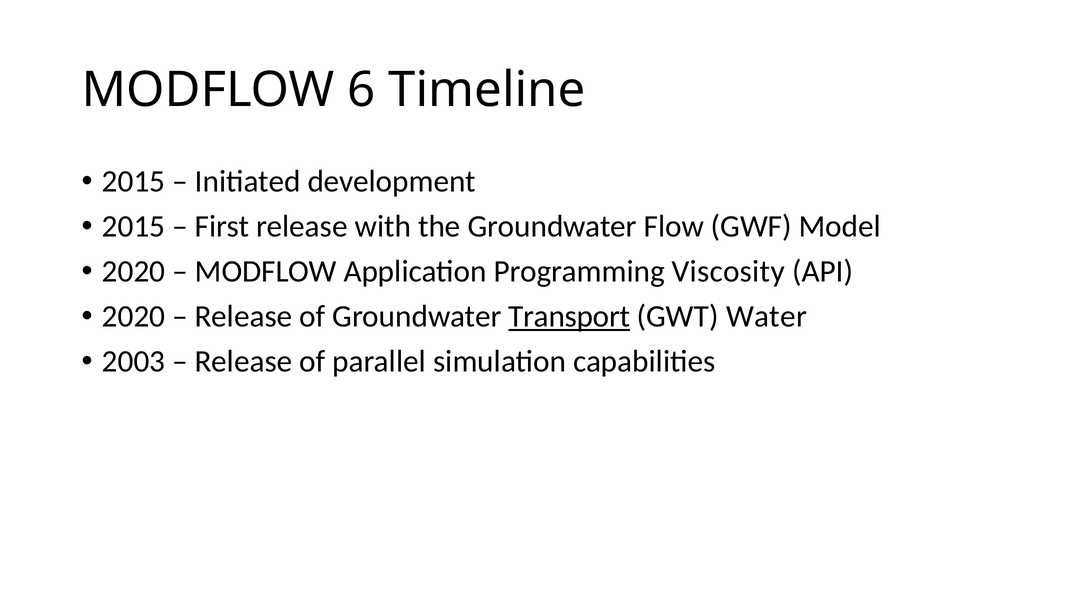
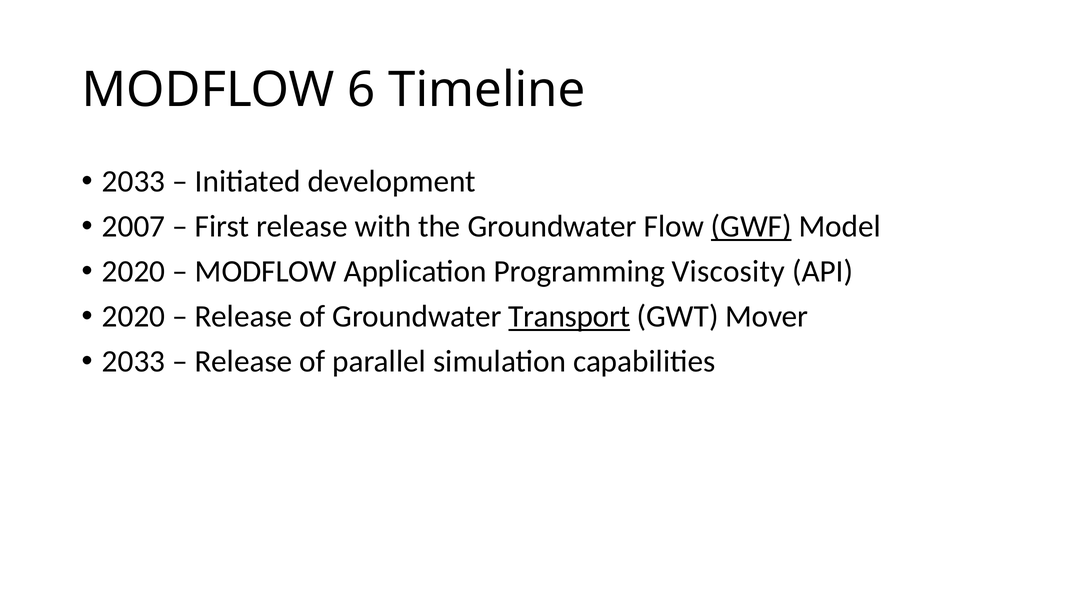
2015 at (134, 181): 2015 -> 2033
2015 at (134, 226): 2015 -> 2007
GWF underline: none -> present
Water: Water -> Mover
2003 at (134, 361): 2003 -> 2033
